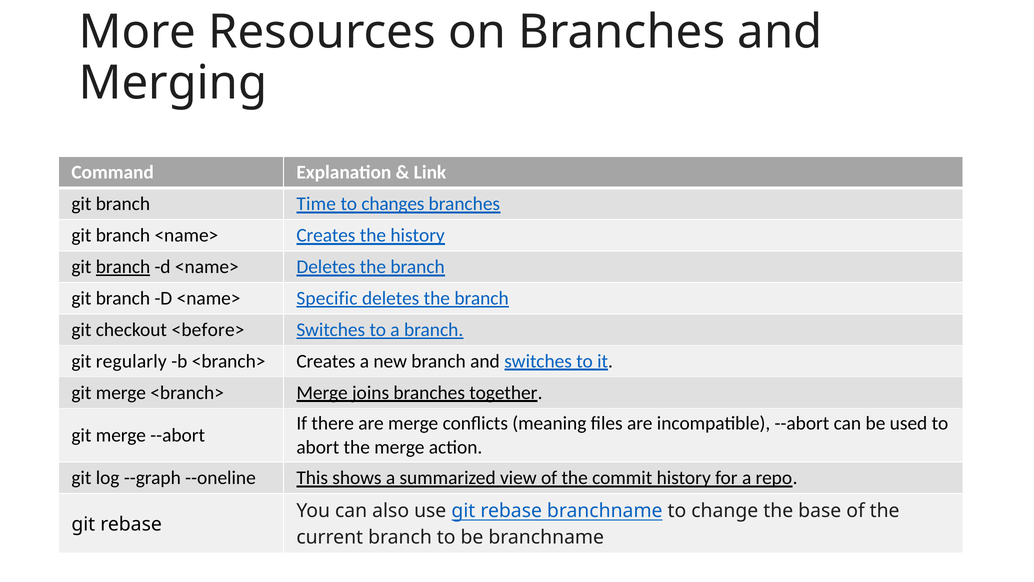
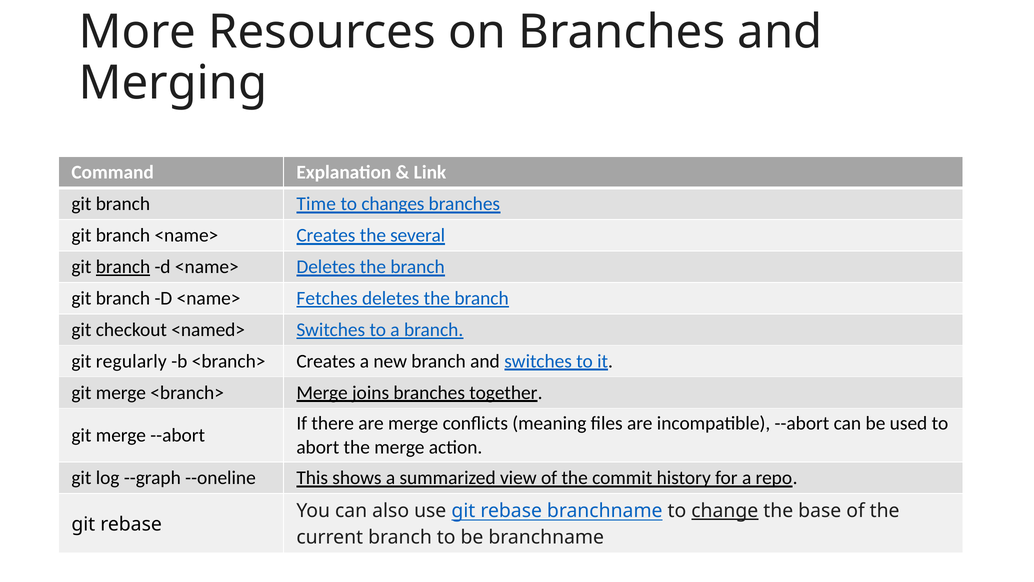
the history: history -> several
Specific: Specific -> Fetches
<before>: <before> -> <named>
change underline: none -> present
